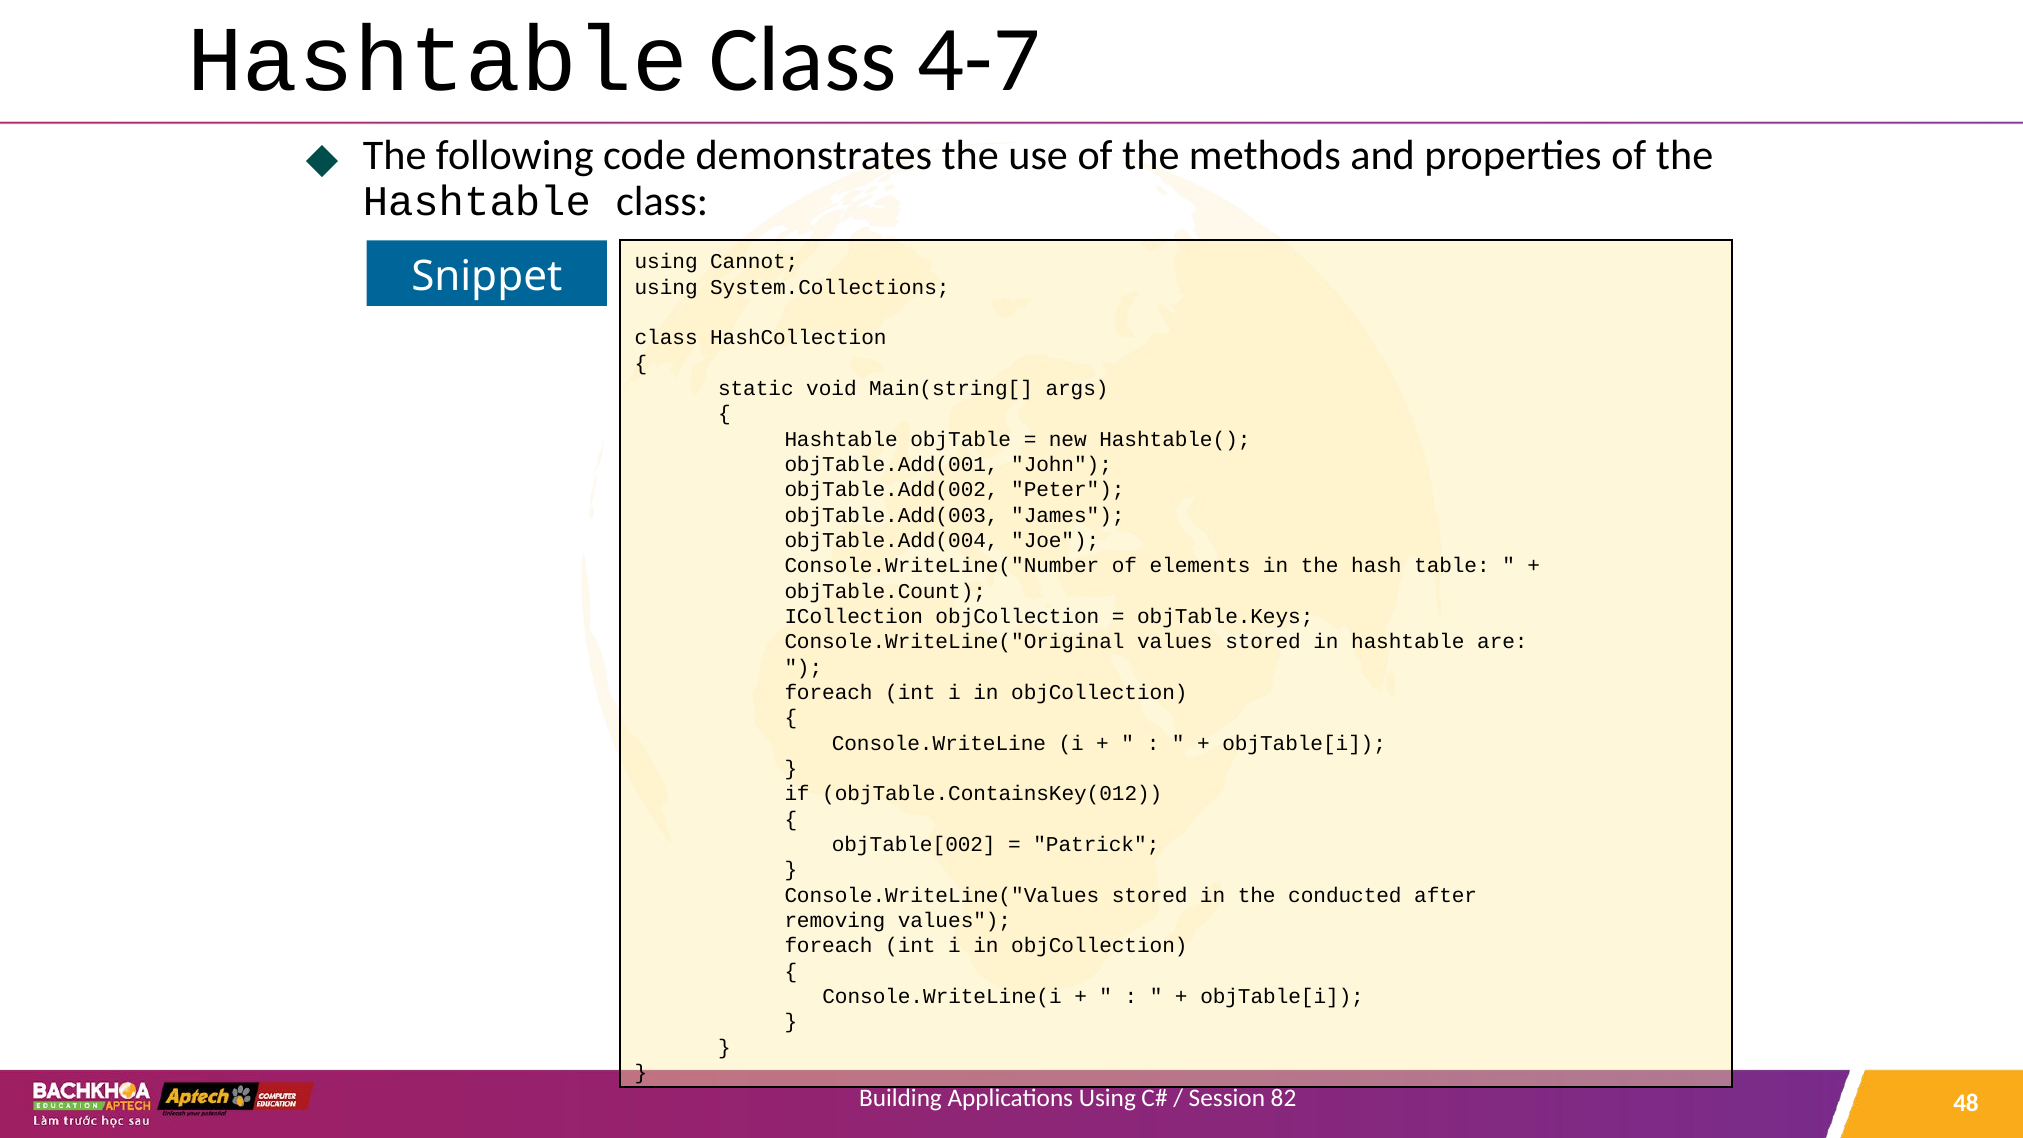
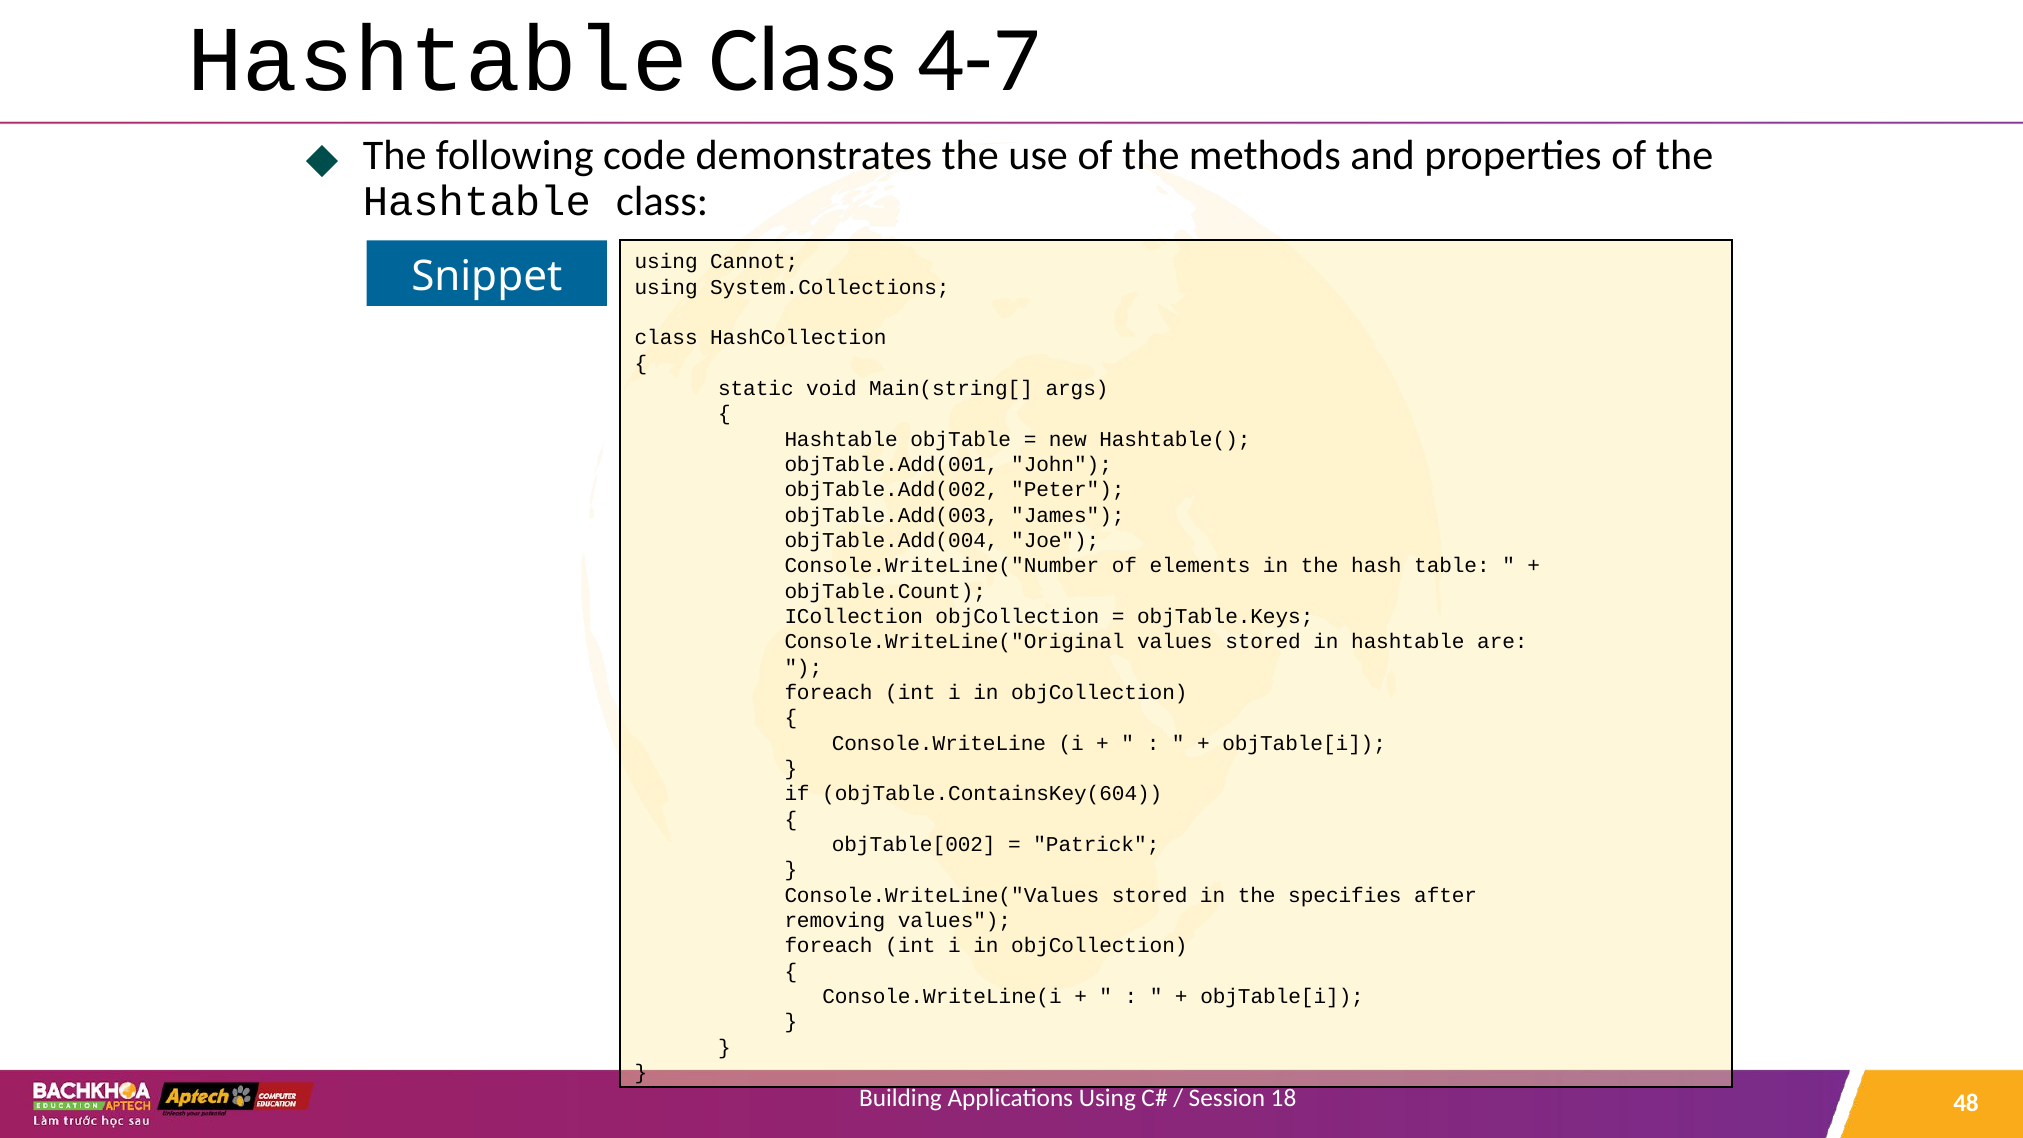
objTable.ContainsKey(012: objTable.ContainsKey(012 -> objTable.ContainsKey(604
conducted: conducted -> specifies
82: 82 -> 18
